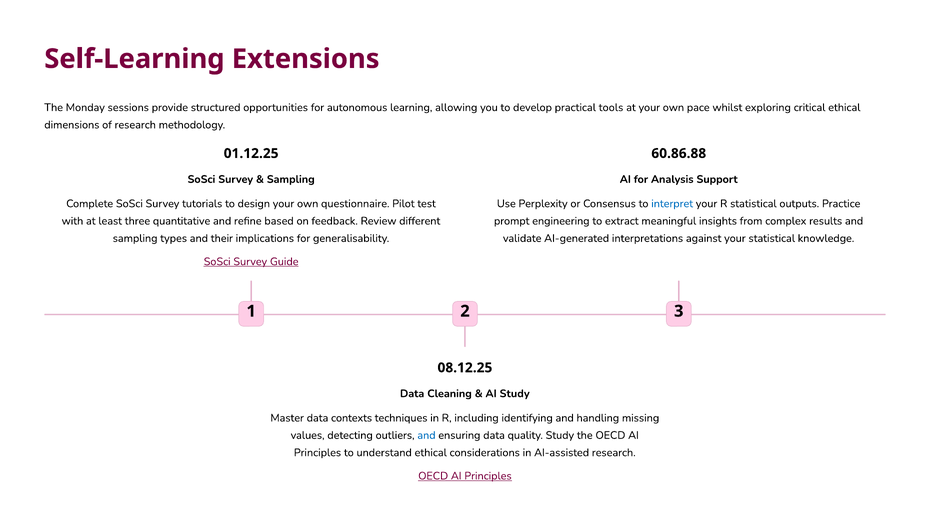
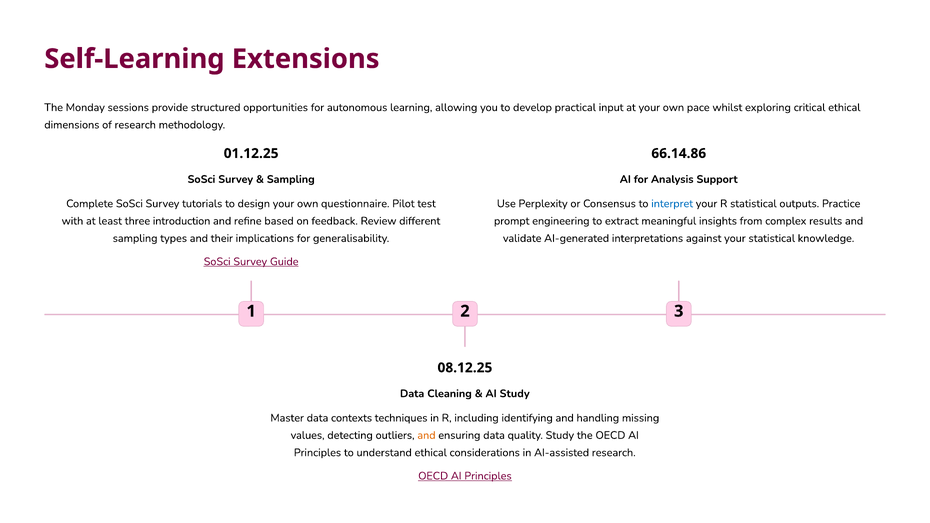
tools: tools -> input
60.86.88: 60.86.88 -> 66.14.86
quantitative: quantitative -> introduction
and at (426, 435) colour: blue -> orange
